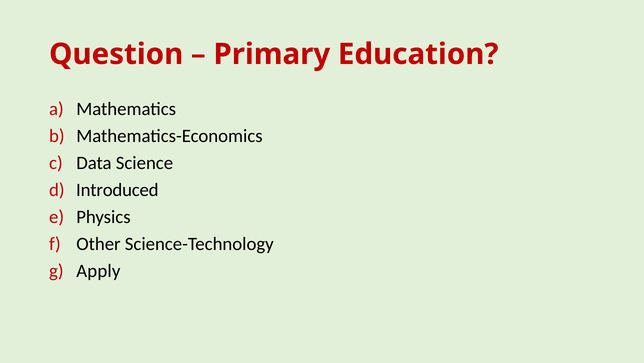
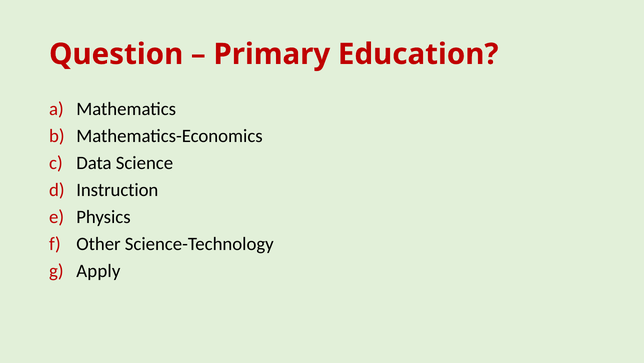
Introduced: Introduced -> Instruction
